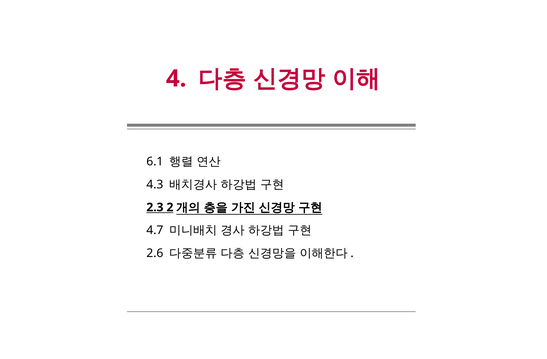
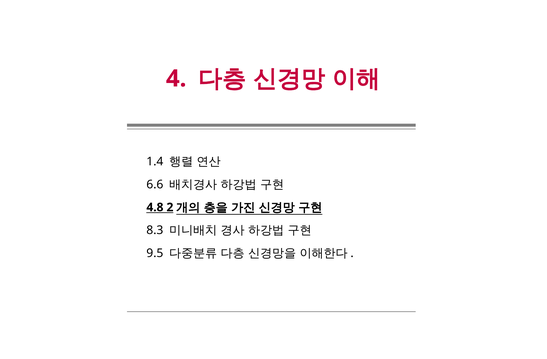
6.1: 6.1 -> 1.4
4.3: 4.3 -> 6.6
2.3: 2.3 -> 4.8
4.7: 4.7 -> 8.3
2.6: 2.6 -> 9.5
